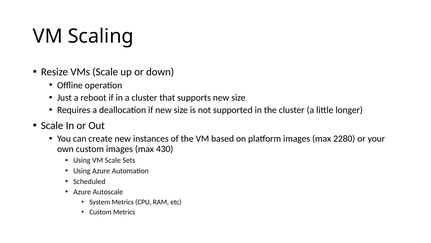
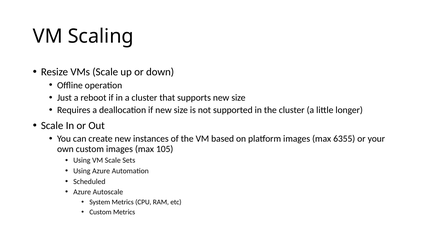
2280: 2280 -> 6355
430: 430 -> 105
